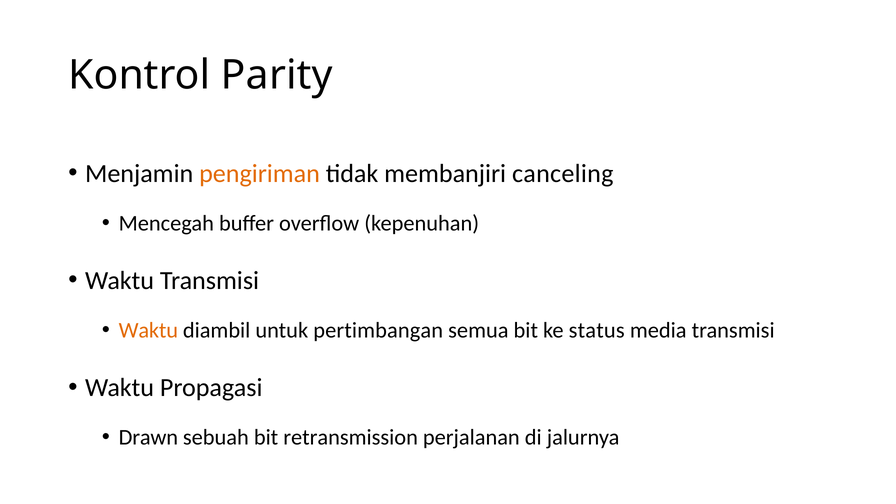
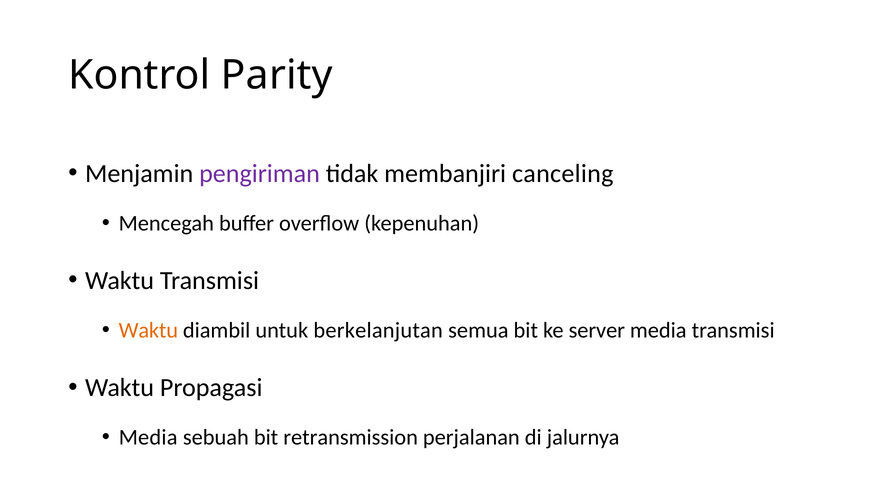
pengiriman colour: orange -> purple
pertimbangan: pertimbangan -> berkelanjutan
status: status -> server
Drawn at (148, 437): Drawn -> Media
